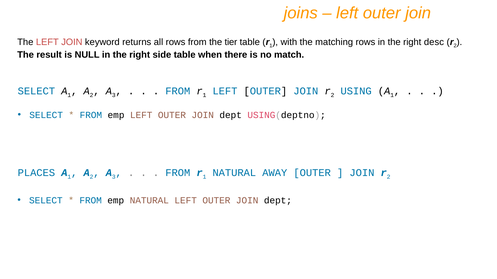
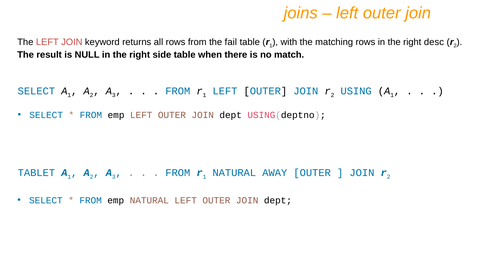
tier: tier -> fail
PLACES: PLACES -> TABLET
